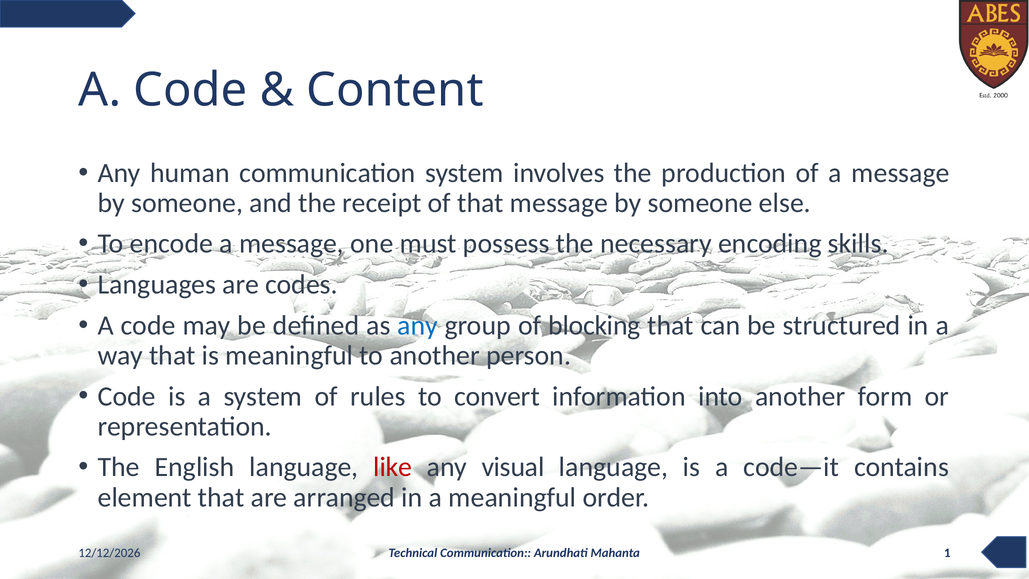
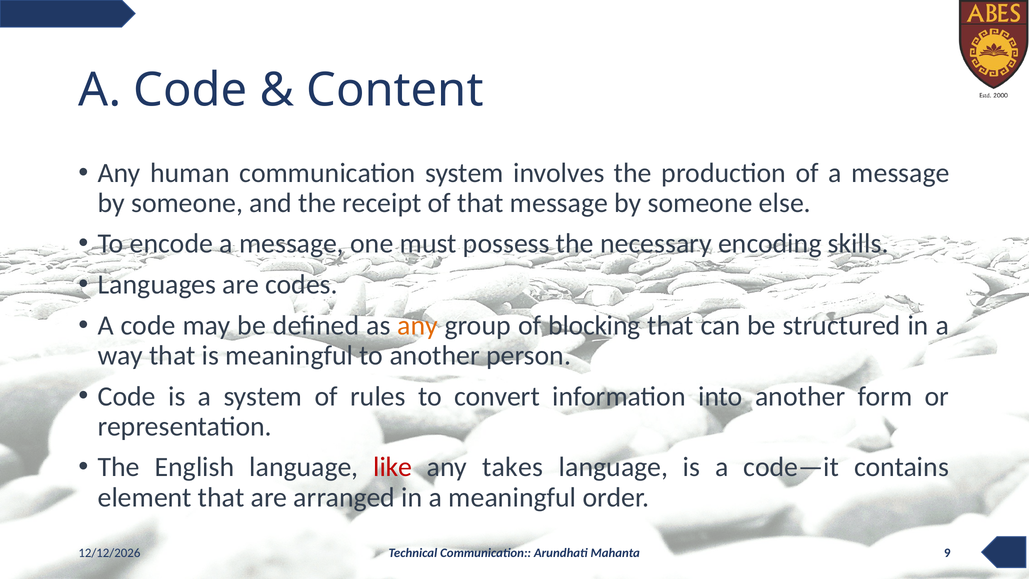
any at (418, 325) colour: blue -> orange
visual: visual -> takes
1: 1 -> 9
